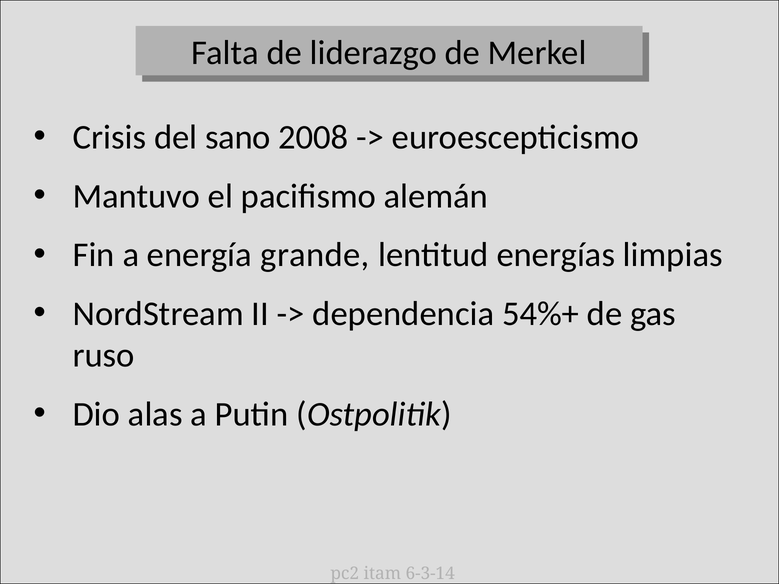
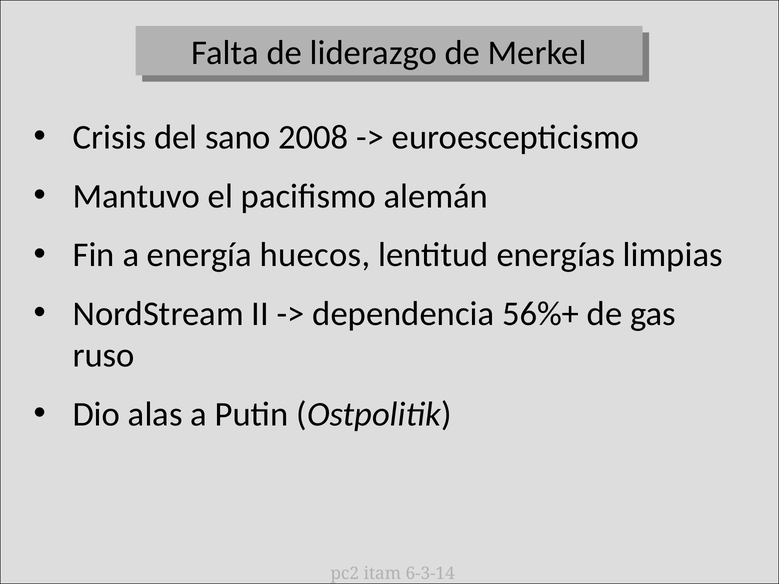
grande: grande -> huecos
54%+: 54%+ -> 56%+
